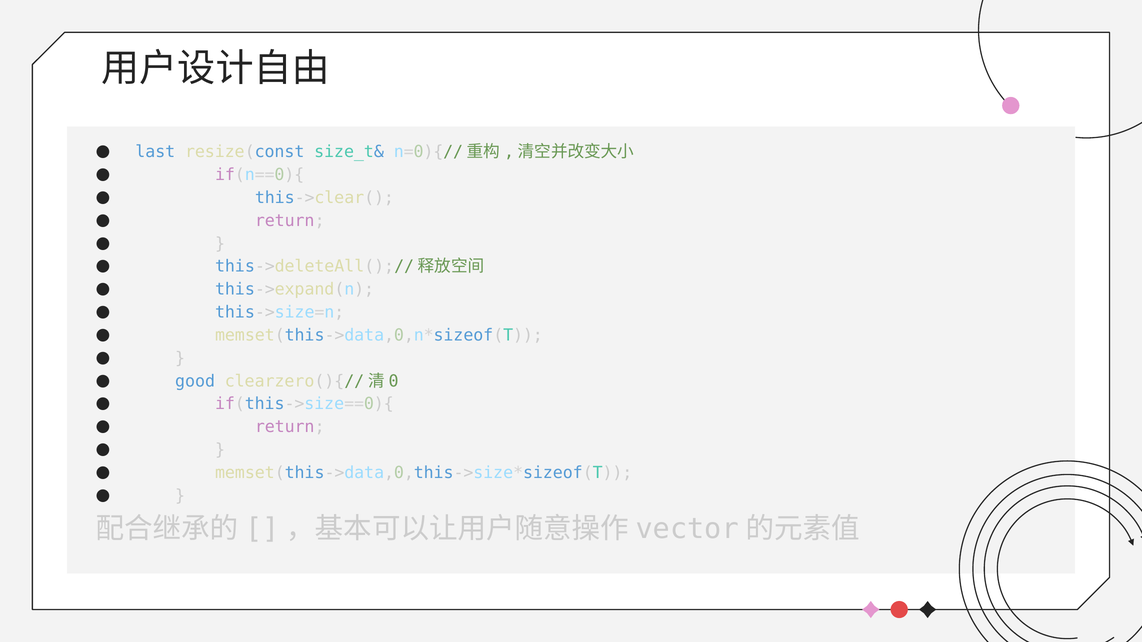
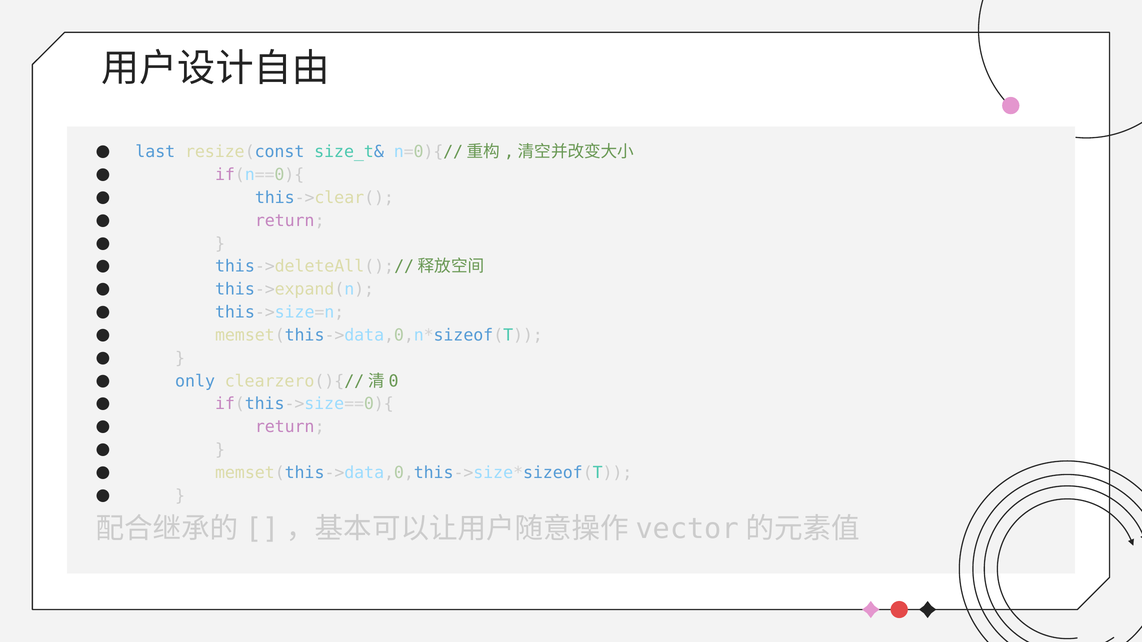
good: good -> only
